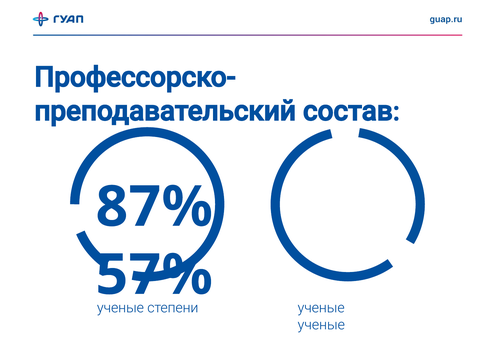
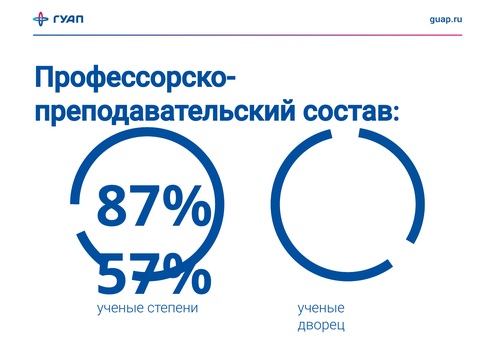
ученые at (321, 325): ученые -> дворец
